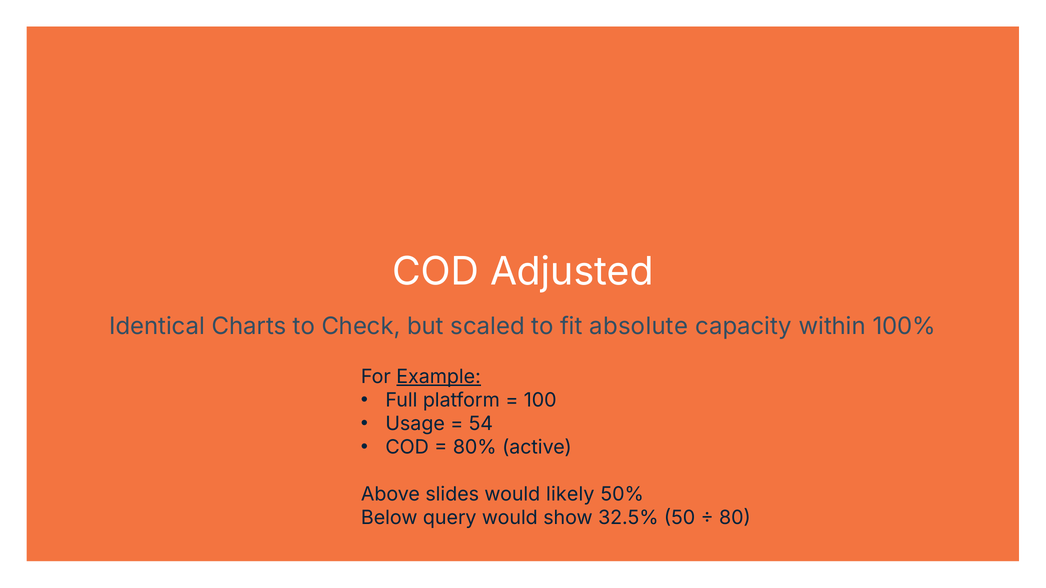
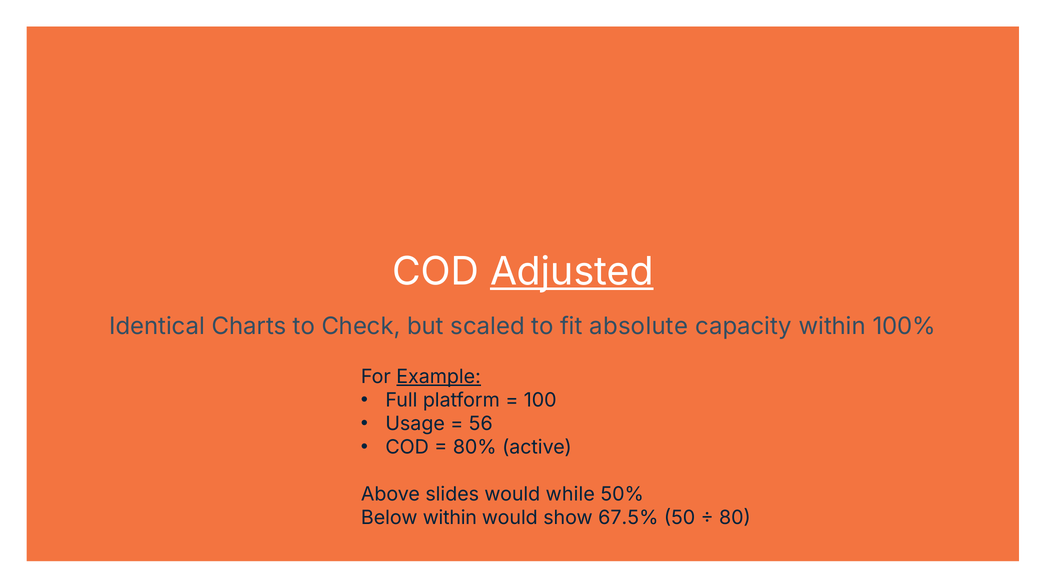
Adjusted underline: none -> present
54: 54 -> 56
likely: likely -> while
Below query: query -> within
32.5%: 32.5% -> 67.5%
